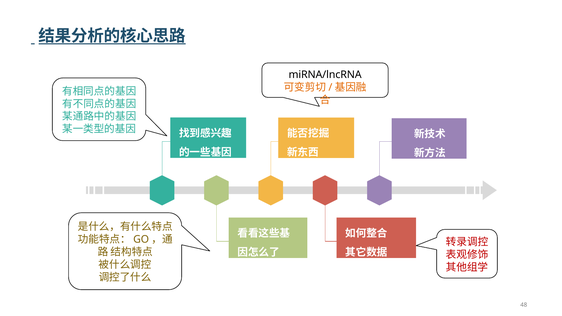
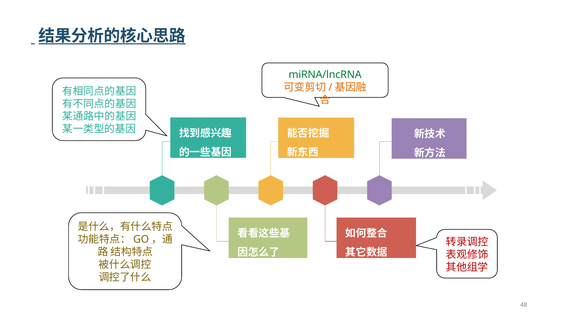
miRNA/lncRNA colour: black -> green
